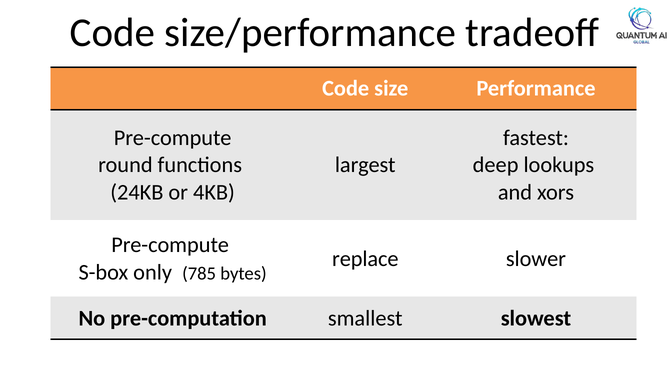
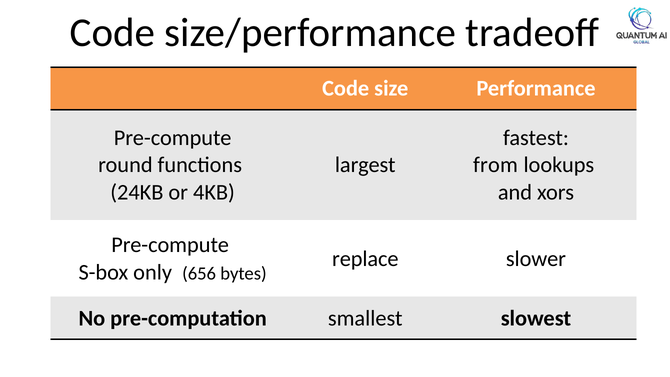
deep: deep -> from
785: 785 -> 656
